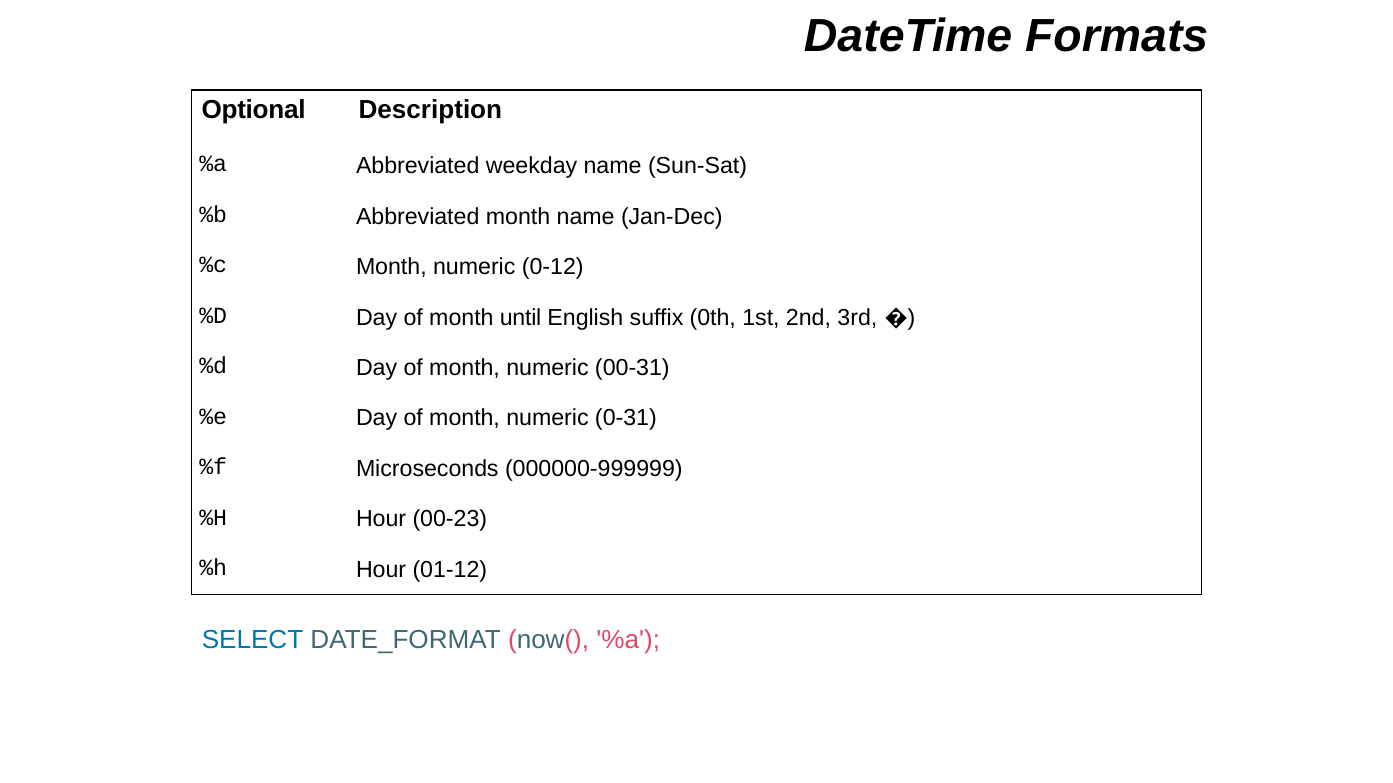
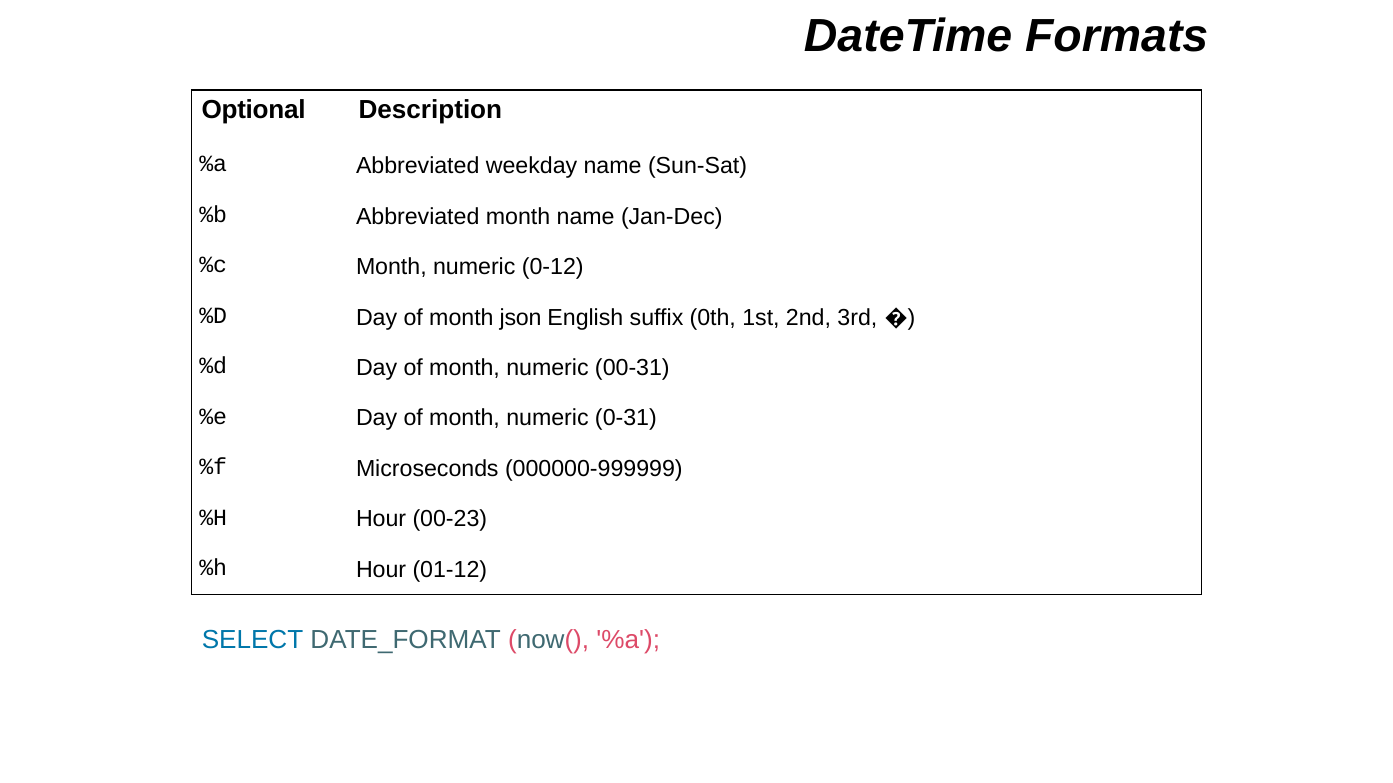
until: until -> json
